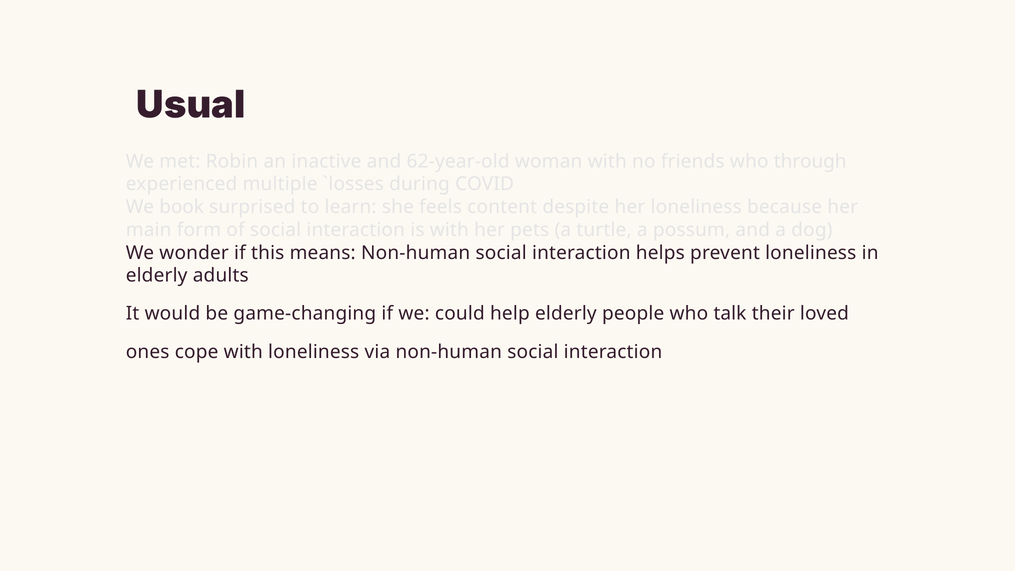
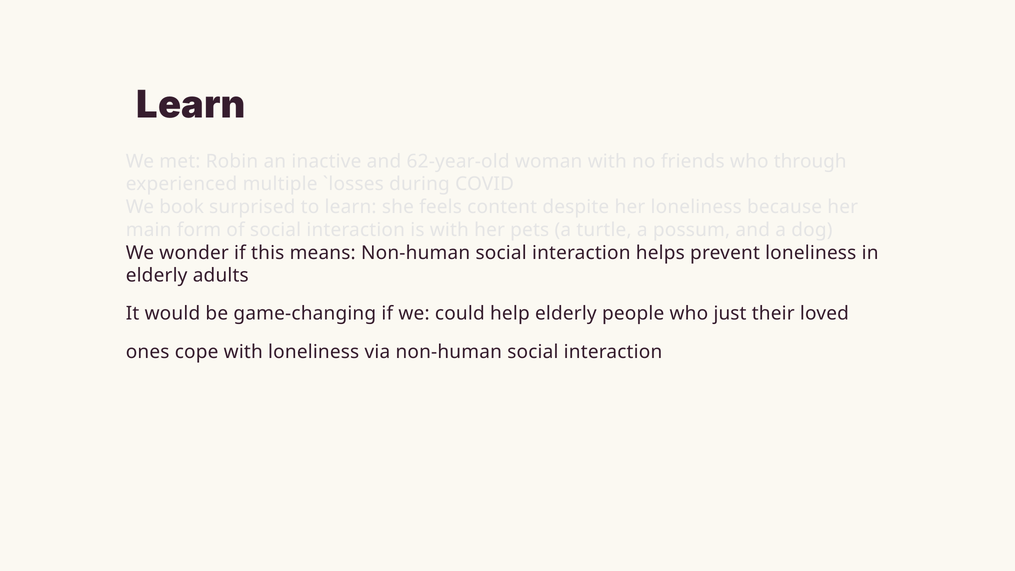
Usual at (191, 105): Usual -> Learn
talk: talk -> just
